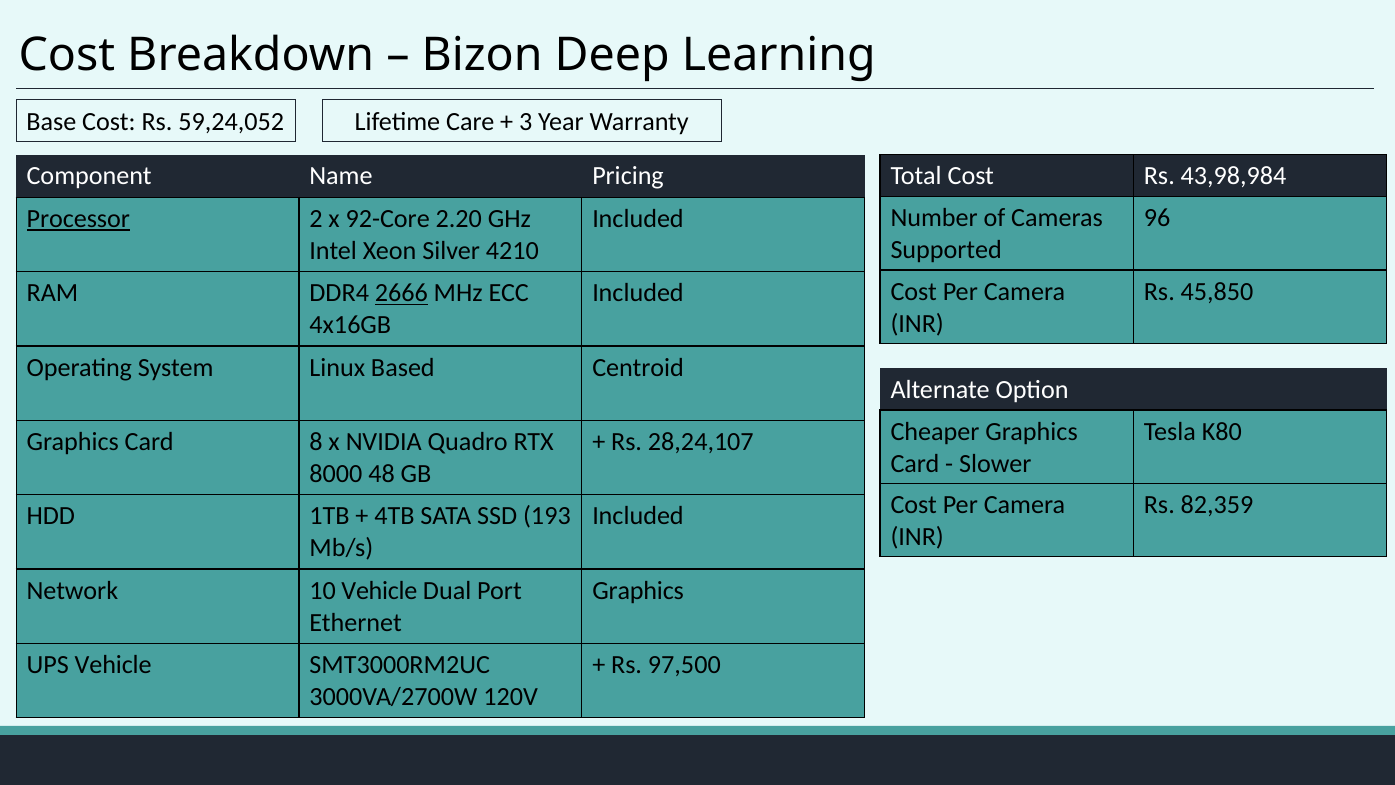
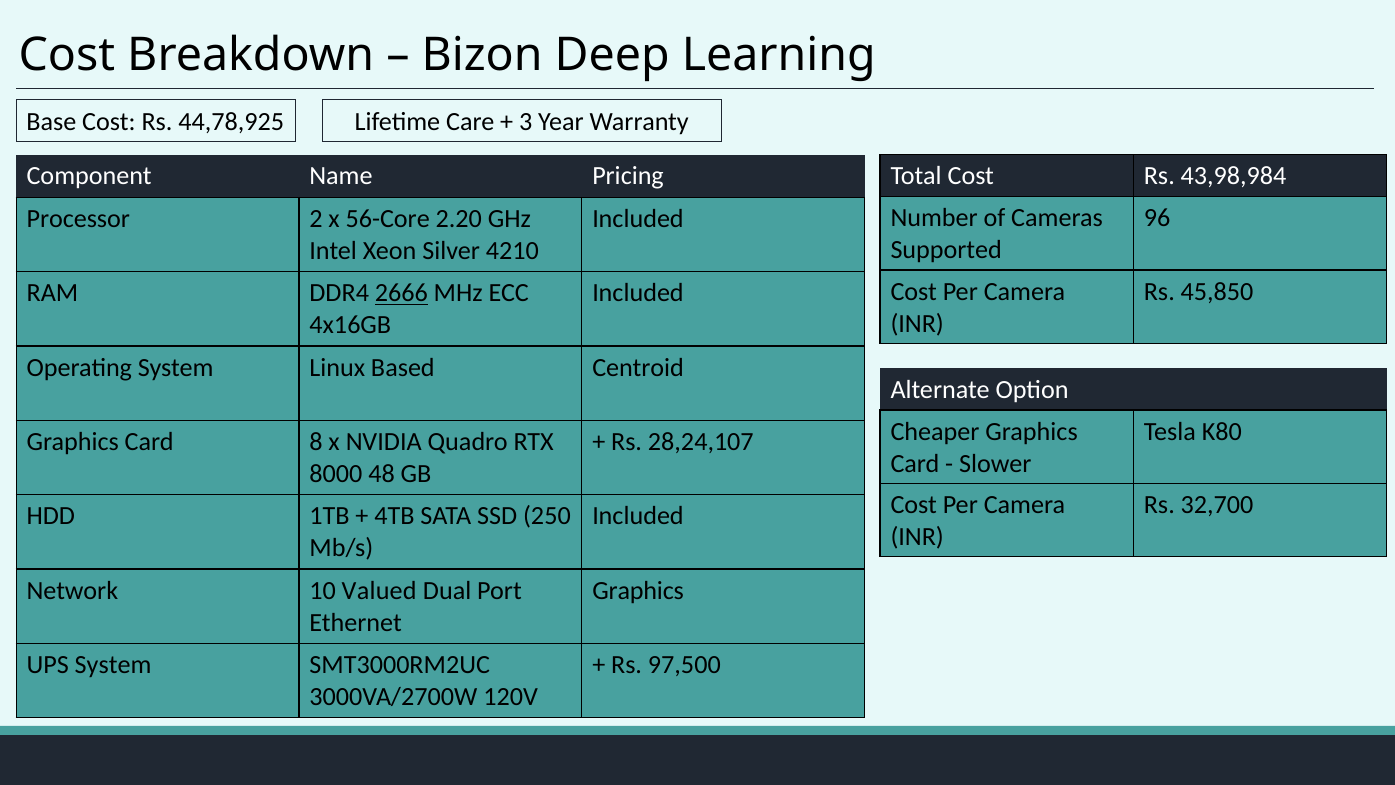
59,24,052: 59,24,052 -> 44,78,925
Processor underline: present -> none
92-Core: 92-Core -> 56-Core
82,359: 82,359 -> 32,700
193: 193 -> 250
10 Vehicle: Vehicle -> Valued
UPS Vehicle: Vehicle -> System
